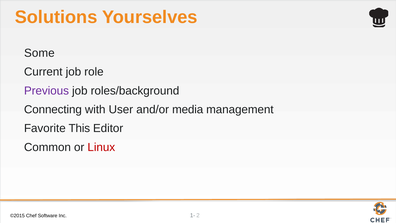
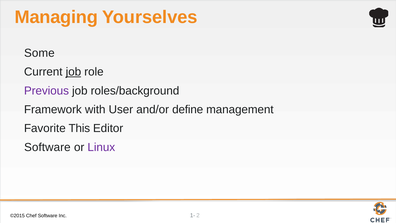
Solutions: Solutions -> Managing
job at (73, 72) underline: none -> present
Connecting: Connecting -> Framework
media: media -> define
Common at (47, 147): Common -> Software
Linux colour: red -> purple
